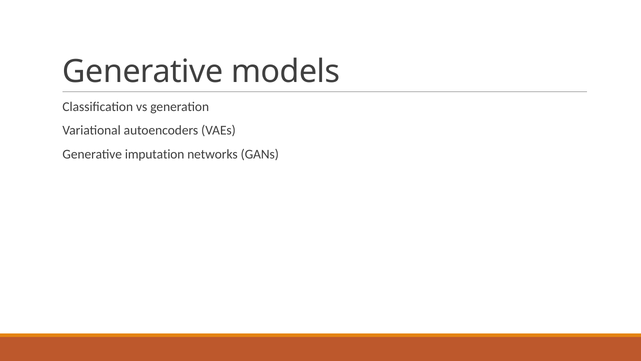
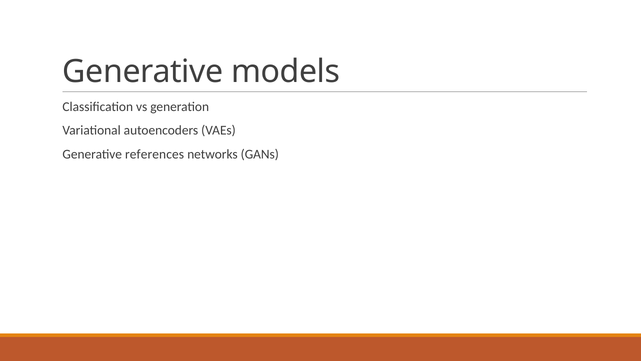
imputation: imputation -> references
